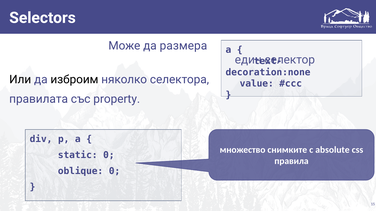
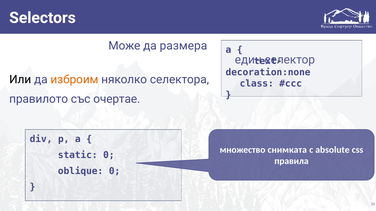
изброим colour: black -> orange
value: value -> class
правилата: правилата -> правилото
property: property -> очертае
снимките: снимките -> снимката
